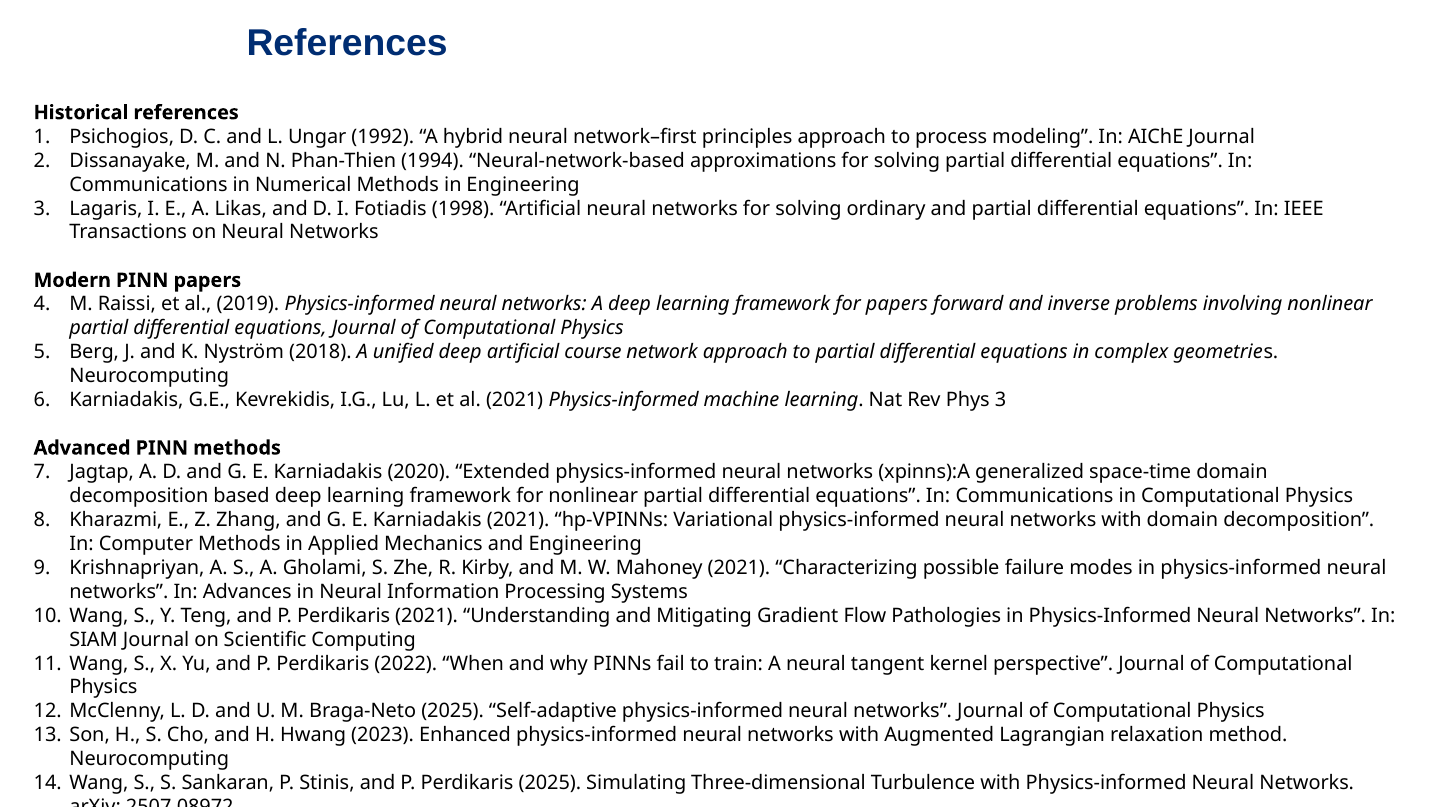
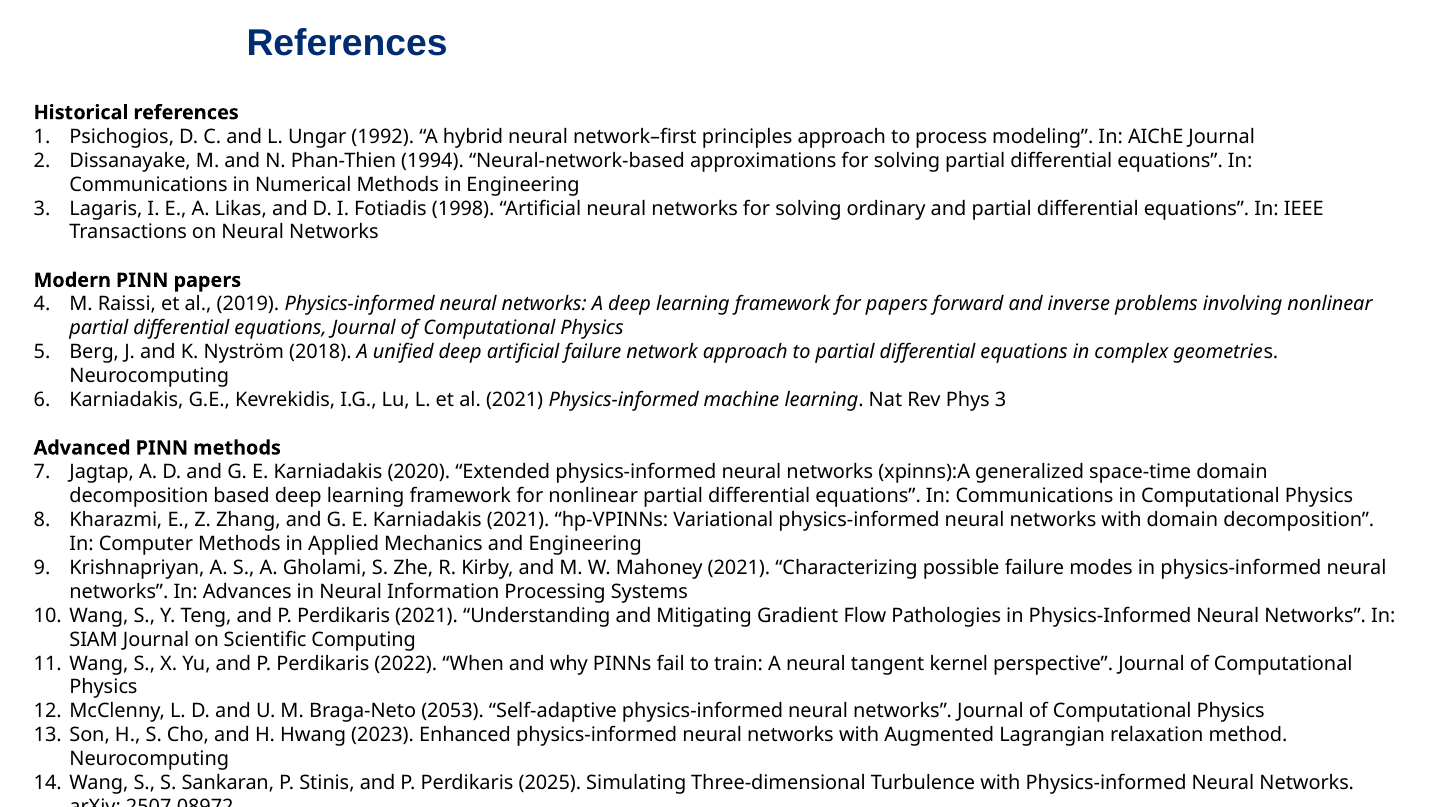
artificial course: course -> failure
Braga-Neto 2025: 2025 -> 2053
